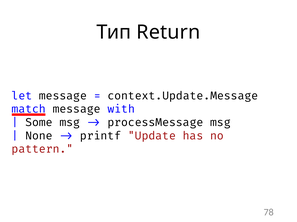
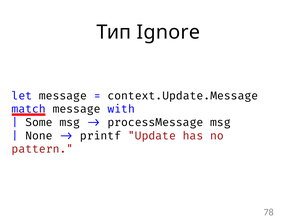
Return: Return -> Ignore
